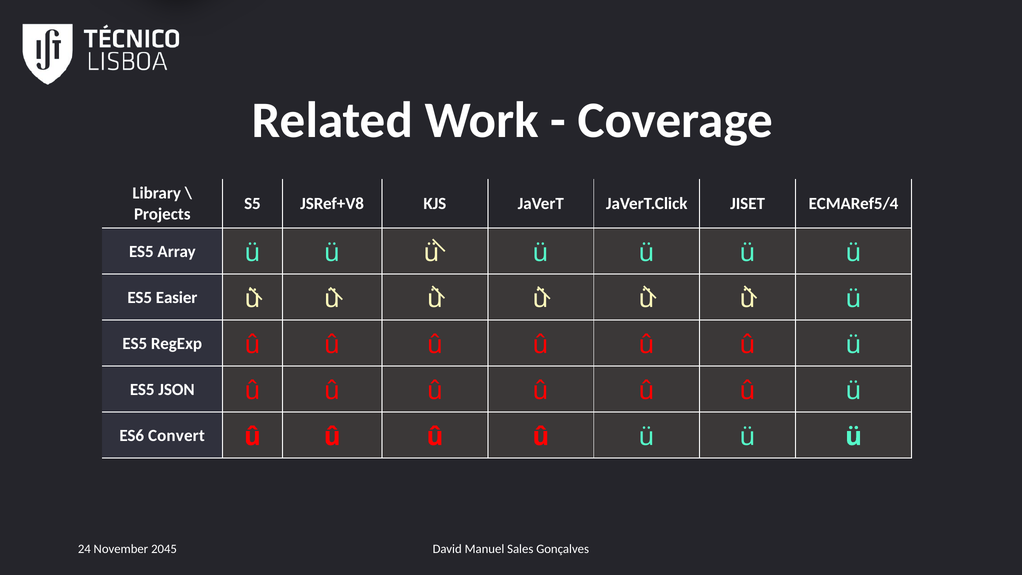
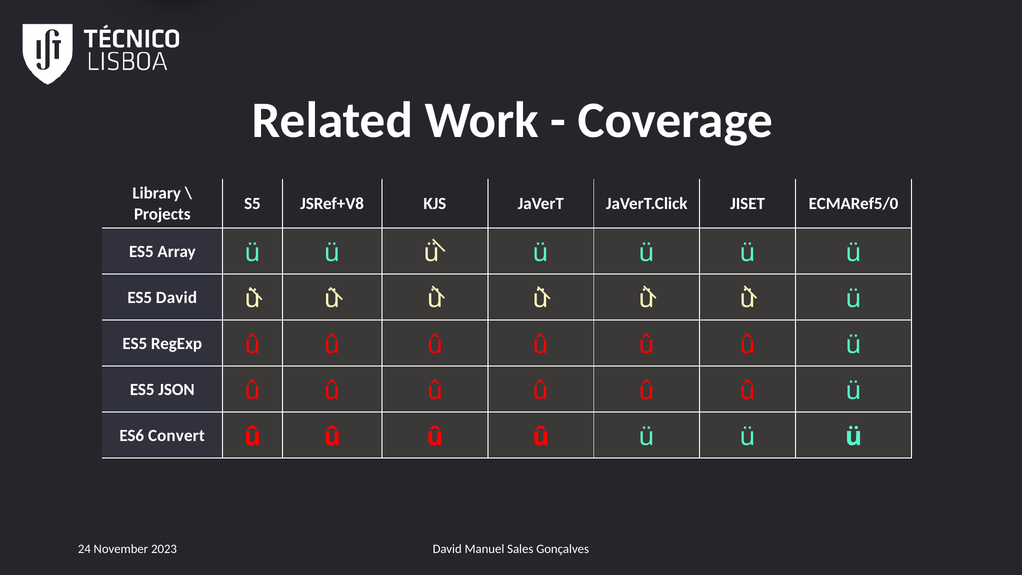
ECMARef5/4: ECMARef5/4 -> ECMARef5/0
ES5 Easier: Easier -> David
2045: 2045 -> 2023
